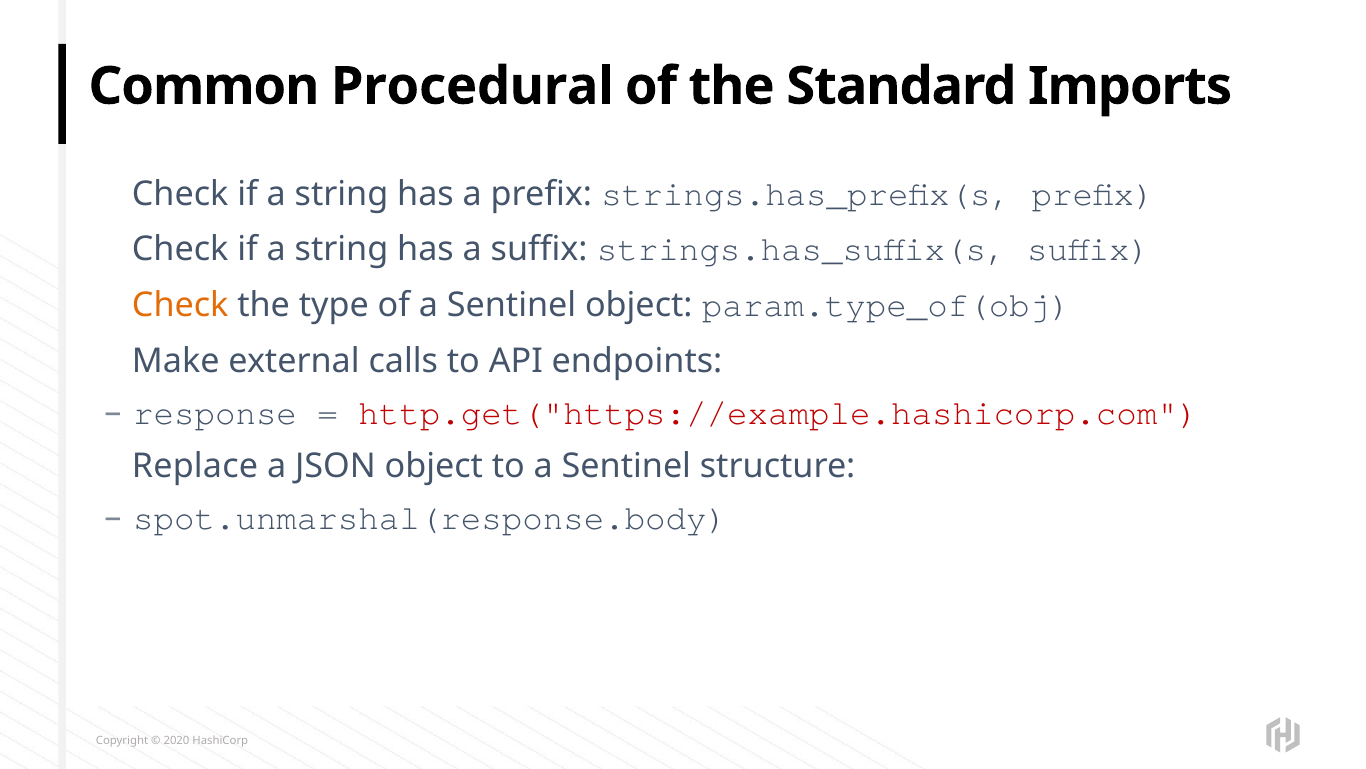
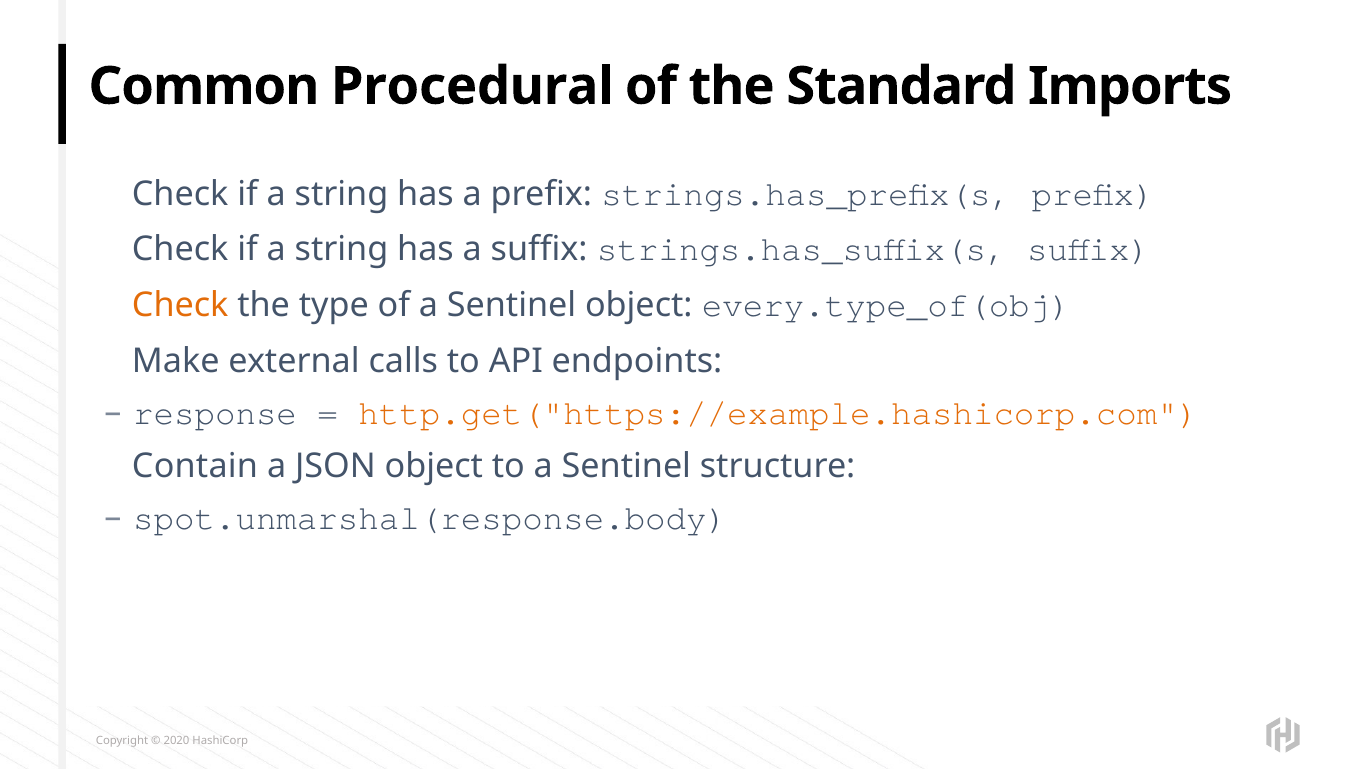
param.type_of(obj: param.type_of(obj -> every.type_of(obj
http.get("https://example.hashicorp.com colour: red -> orange
Replace: Replace -> Contain
